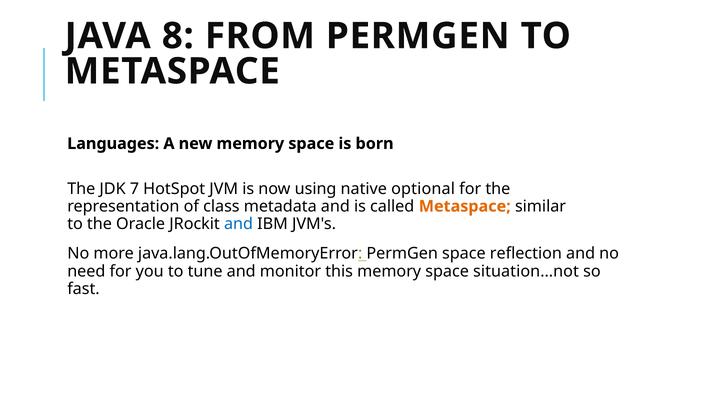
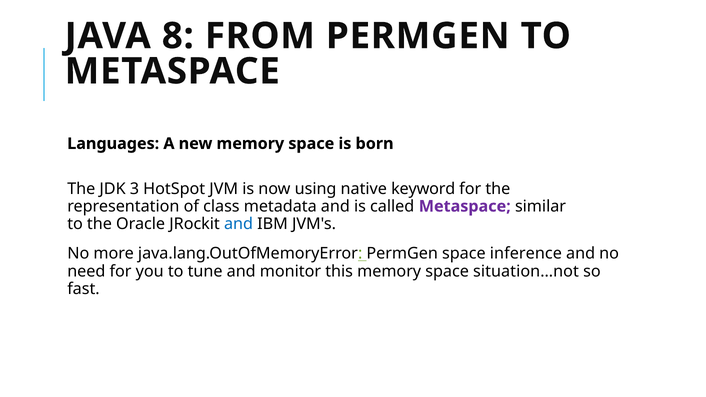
7: 7 -> 3
optional: optional -> keyword
Metaspace at (465, 206) colour: orange -> purple
reflection: reflection -> inference
